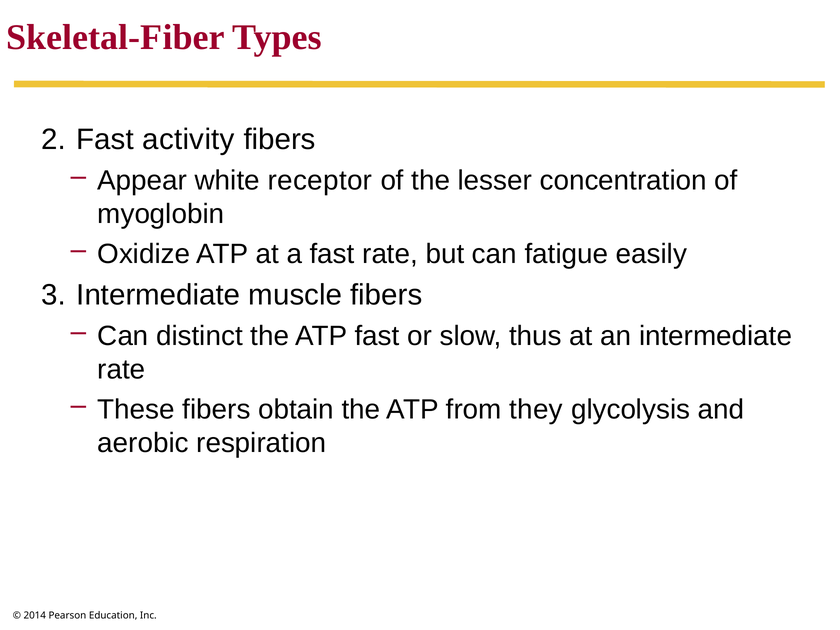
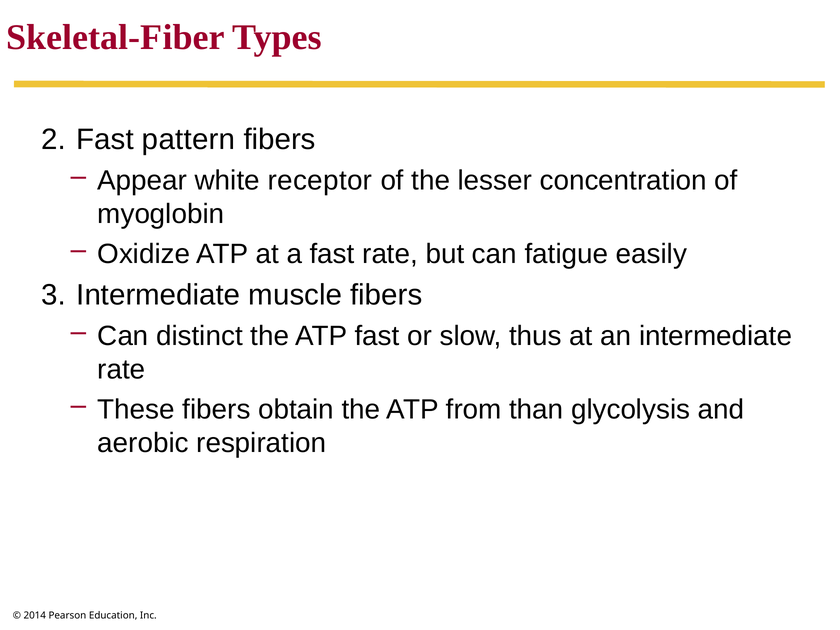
activity: activity -> pattern
they: they -> than
